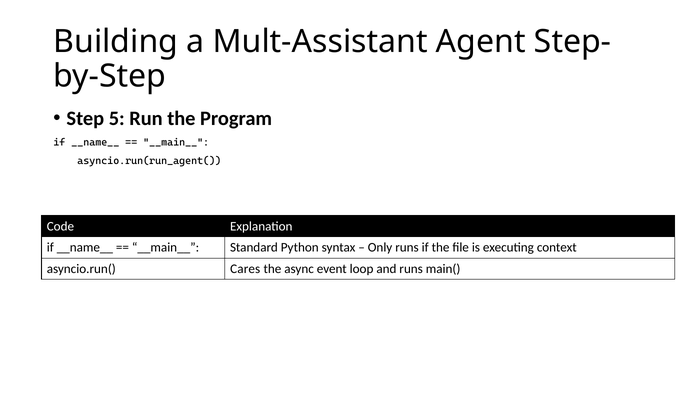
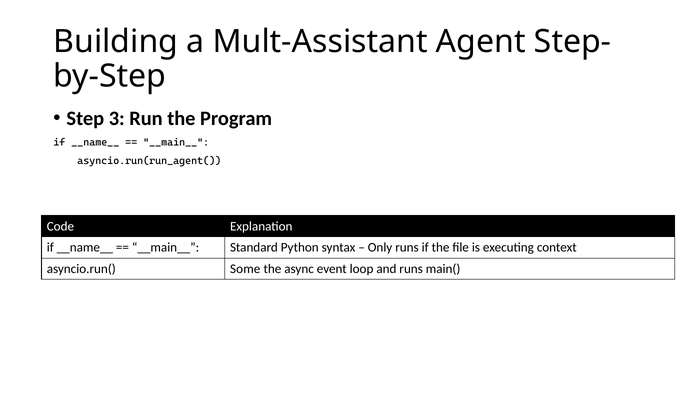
5: 5 -> 3
Cares: Cares -> Some
